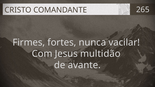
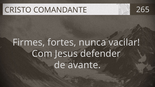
multidão: multidão -> defender
